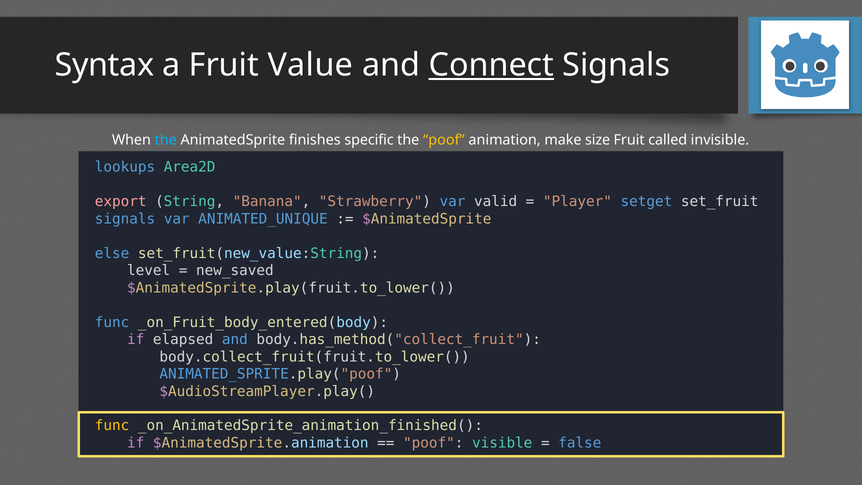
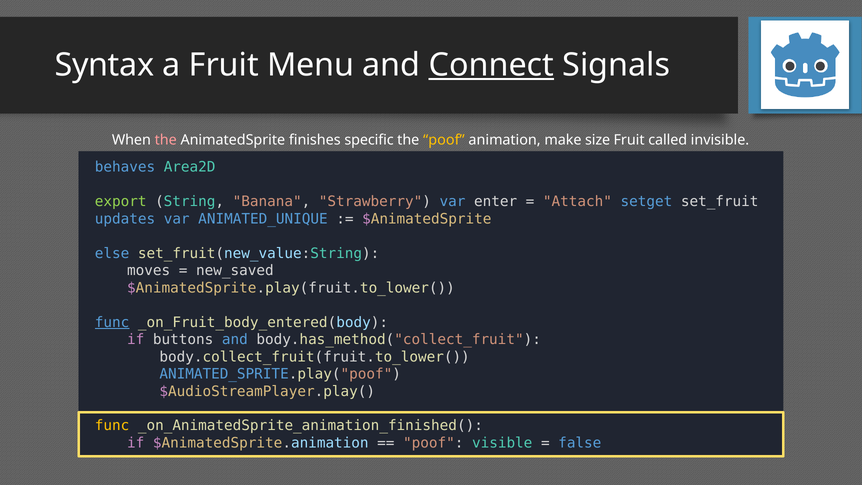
Value: Value -> Menu
the at (166, 140) colour: light blue -> pink
lookups: lookups -> behaves
export colour: pink -> light green
valid: valid -> enter
Player: Player -> Attach
signals at (125, 219): signals -> updates
level: level -> moves
func at (112, 322) underline: none -> present
elapsed: elapsed -> buttons
